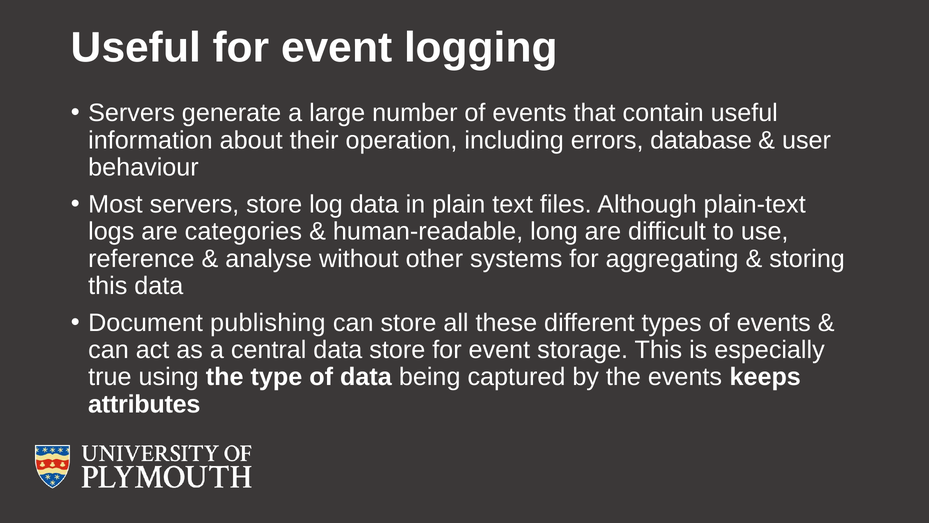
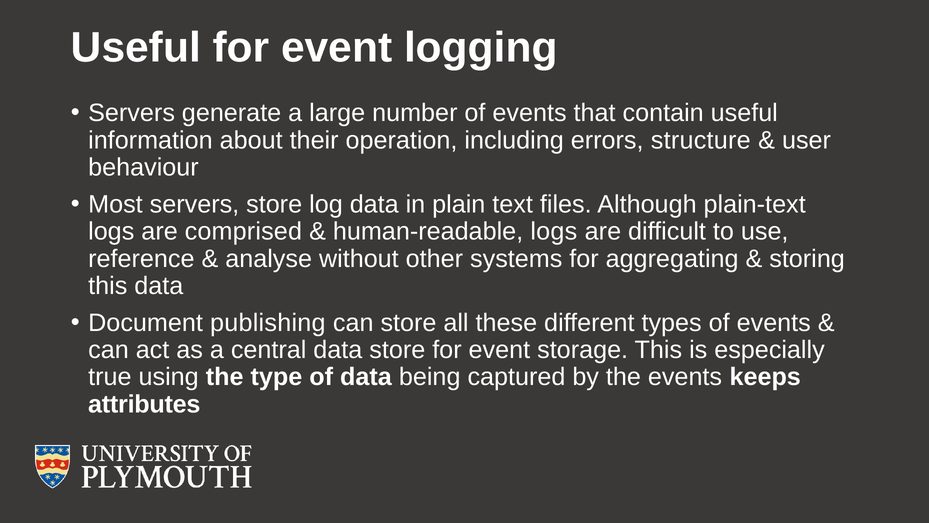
database: database -> structure
categories: categories -> comprised
human-readable long: long -> logs
